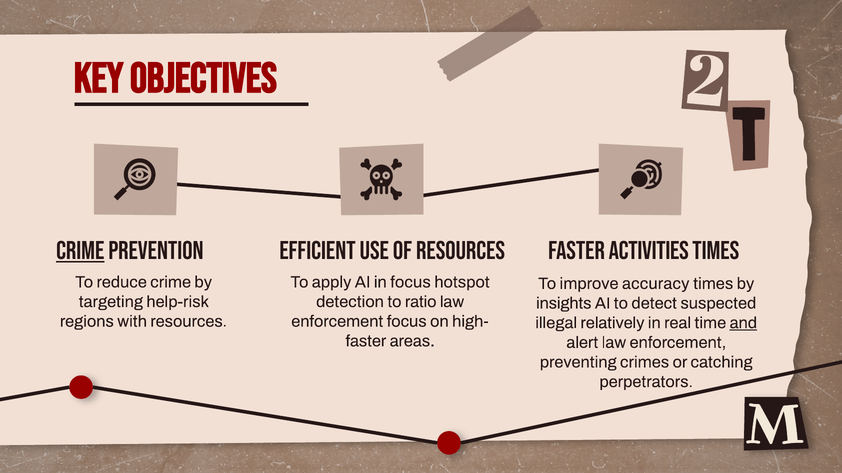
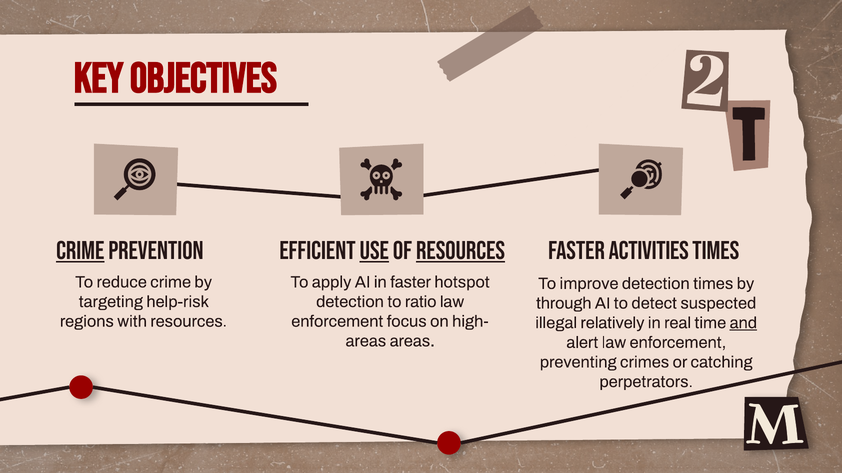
use underline: none -> present
resources at (461, 251) underline: none -> present
in focus: focus -> faster
improve accuracy: accuracy -> detection
insights: insights -> through
faster at (366, 341): faster -> areas
